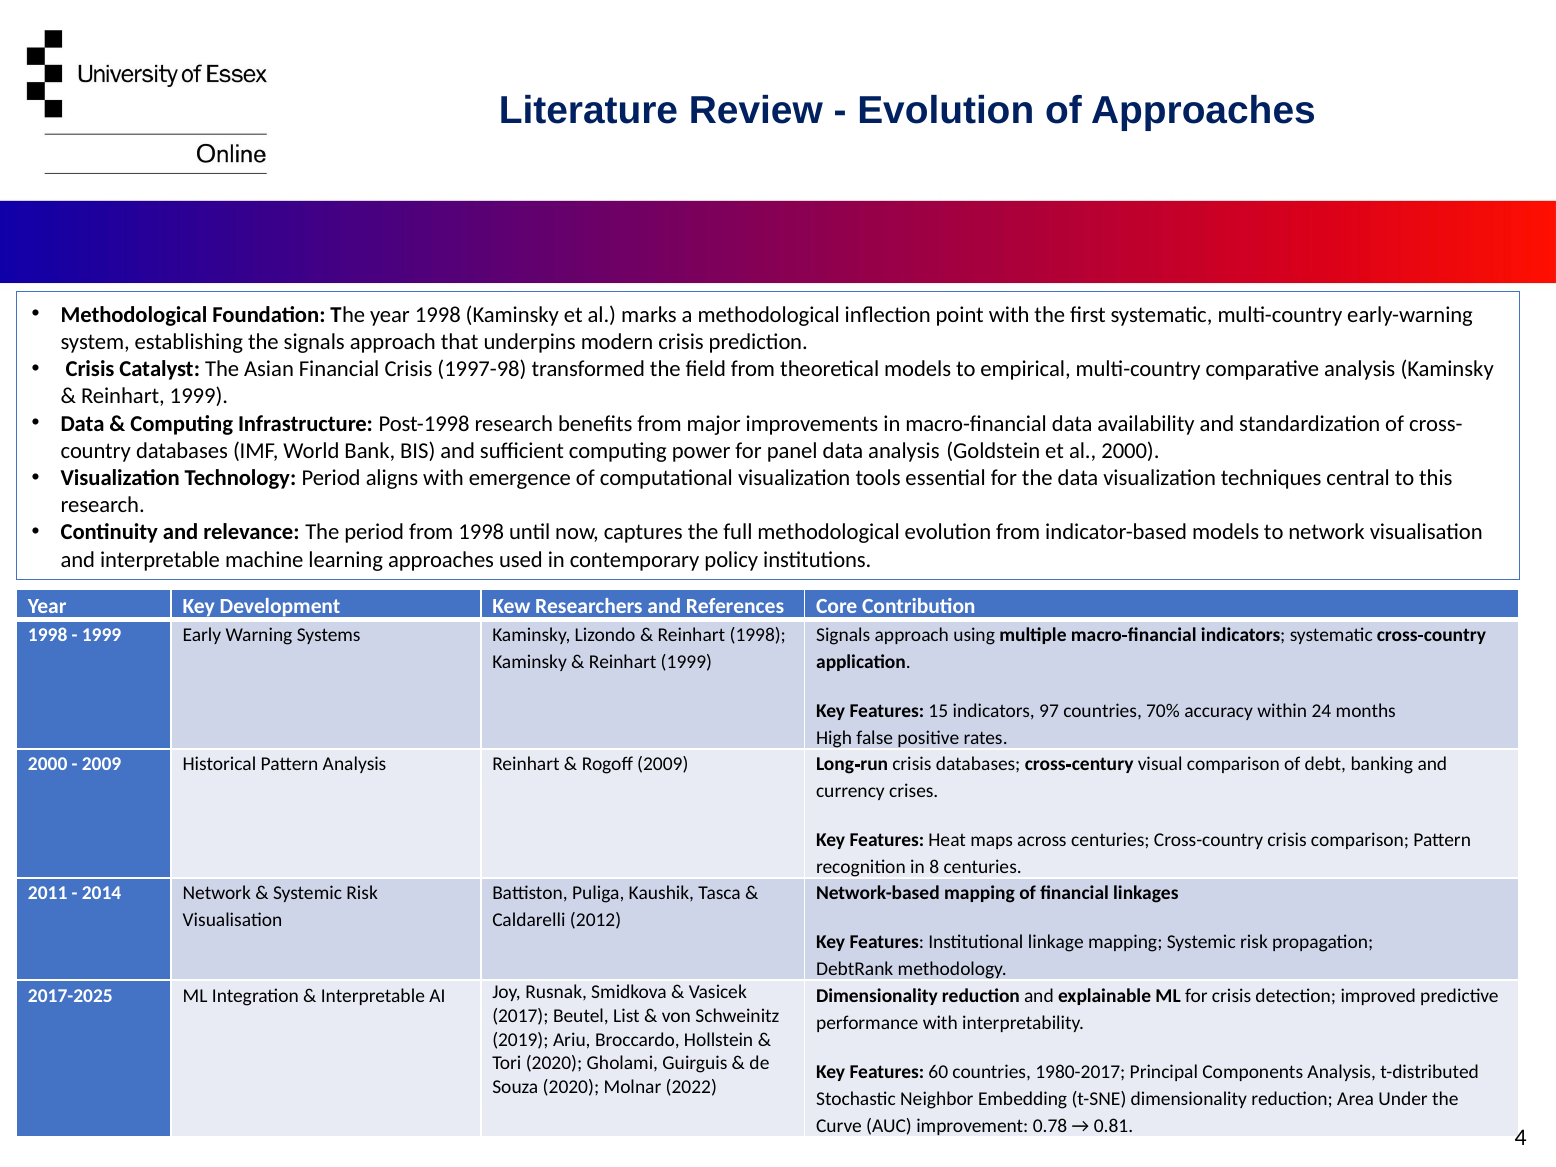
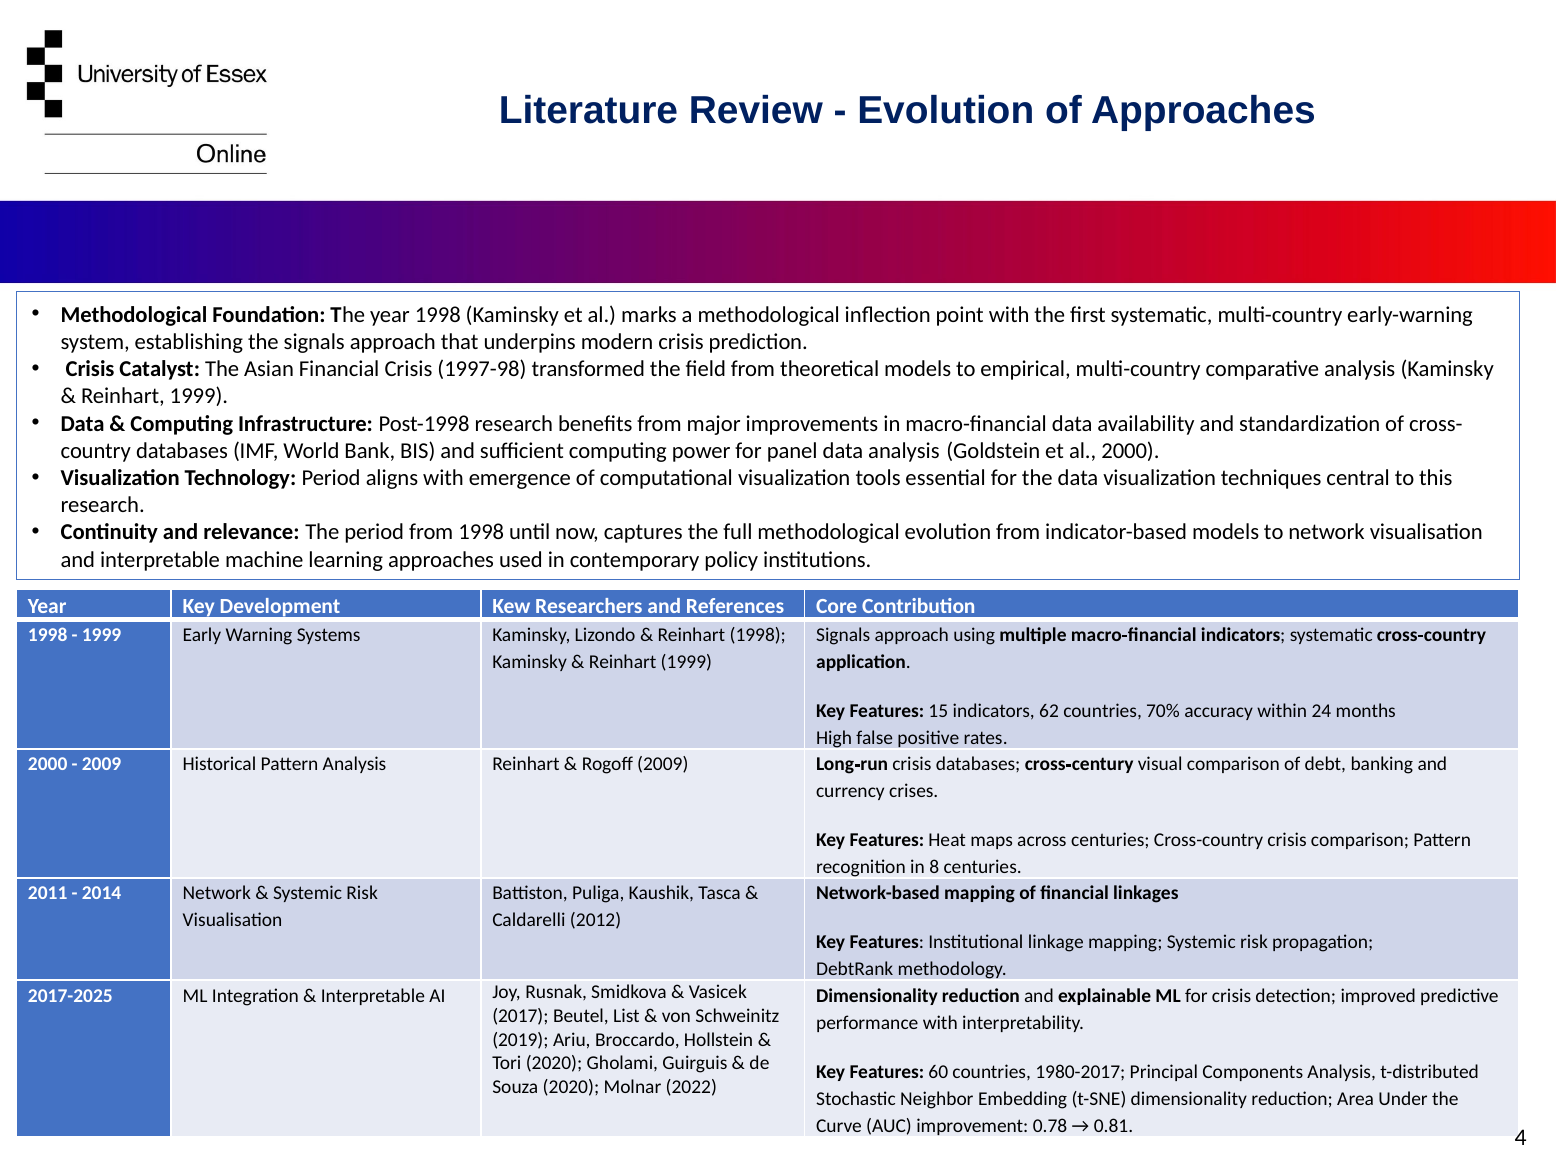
97: 97 -> 62
